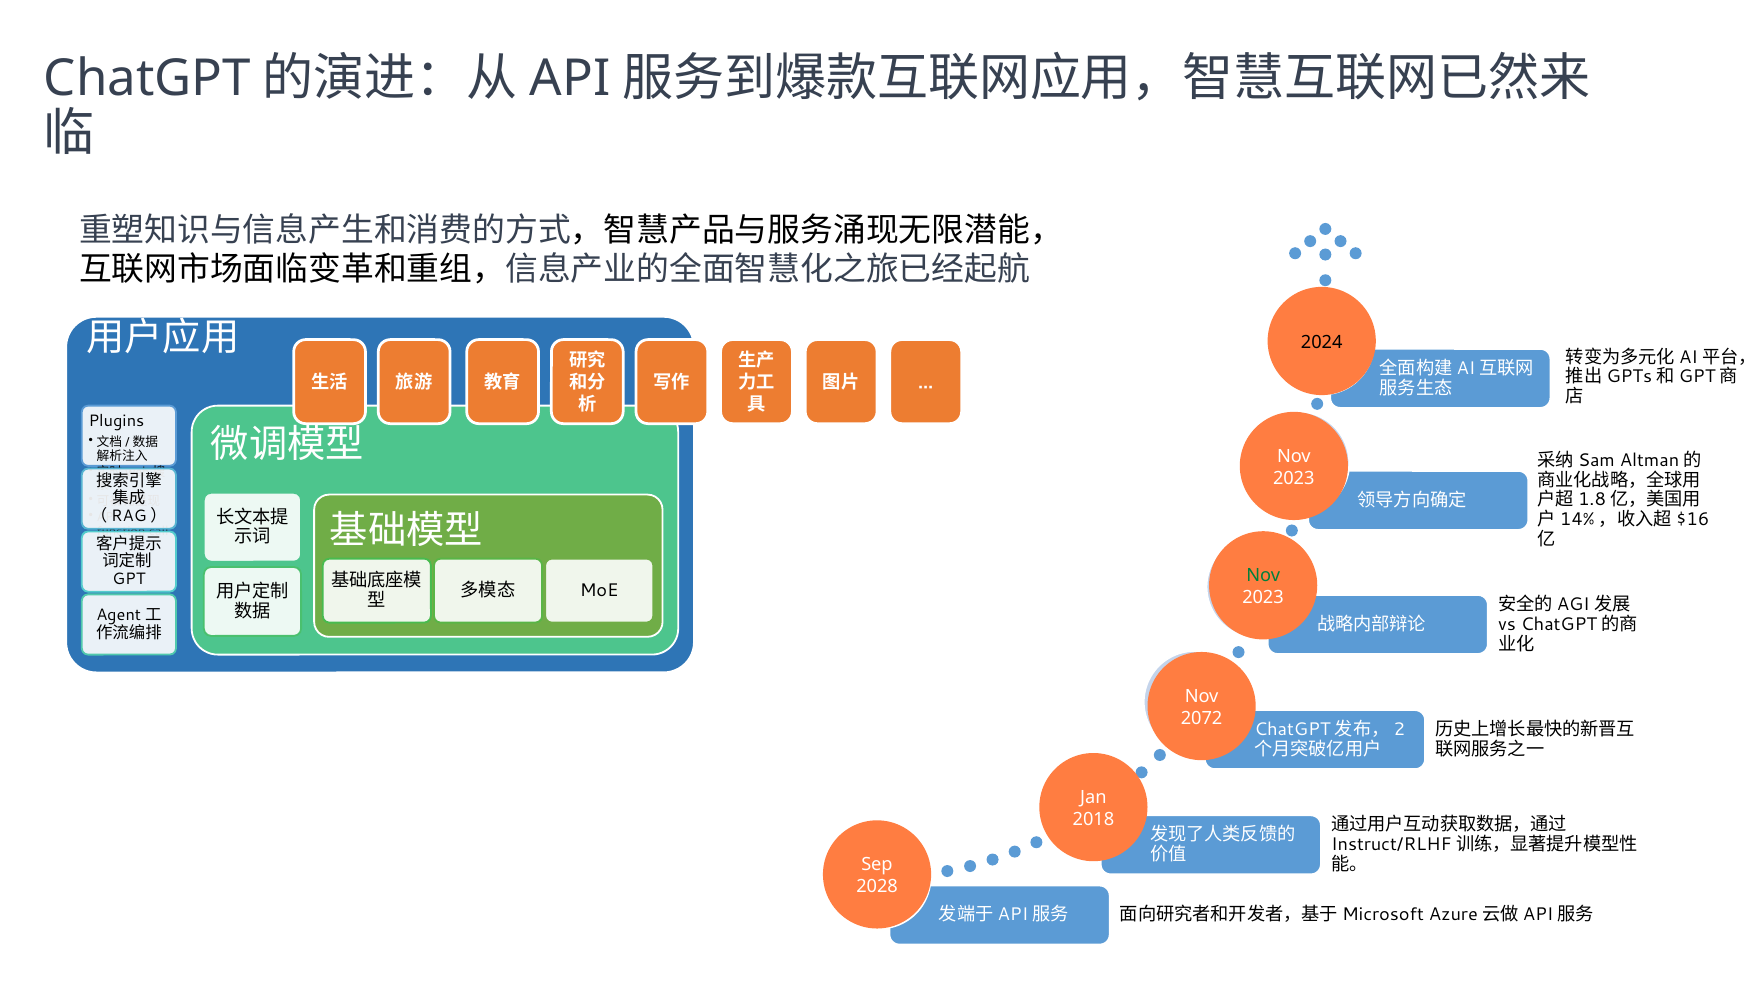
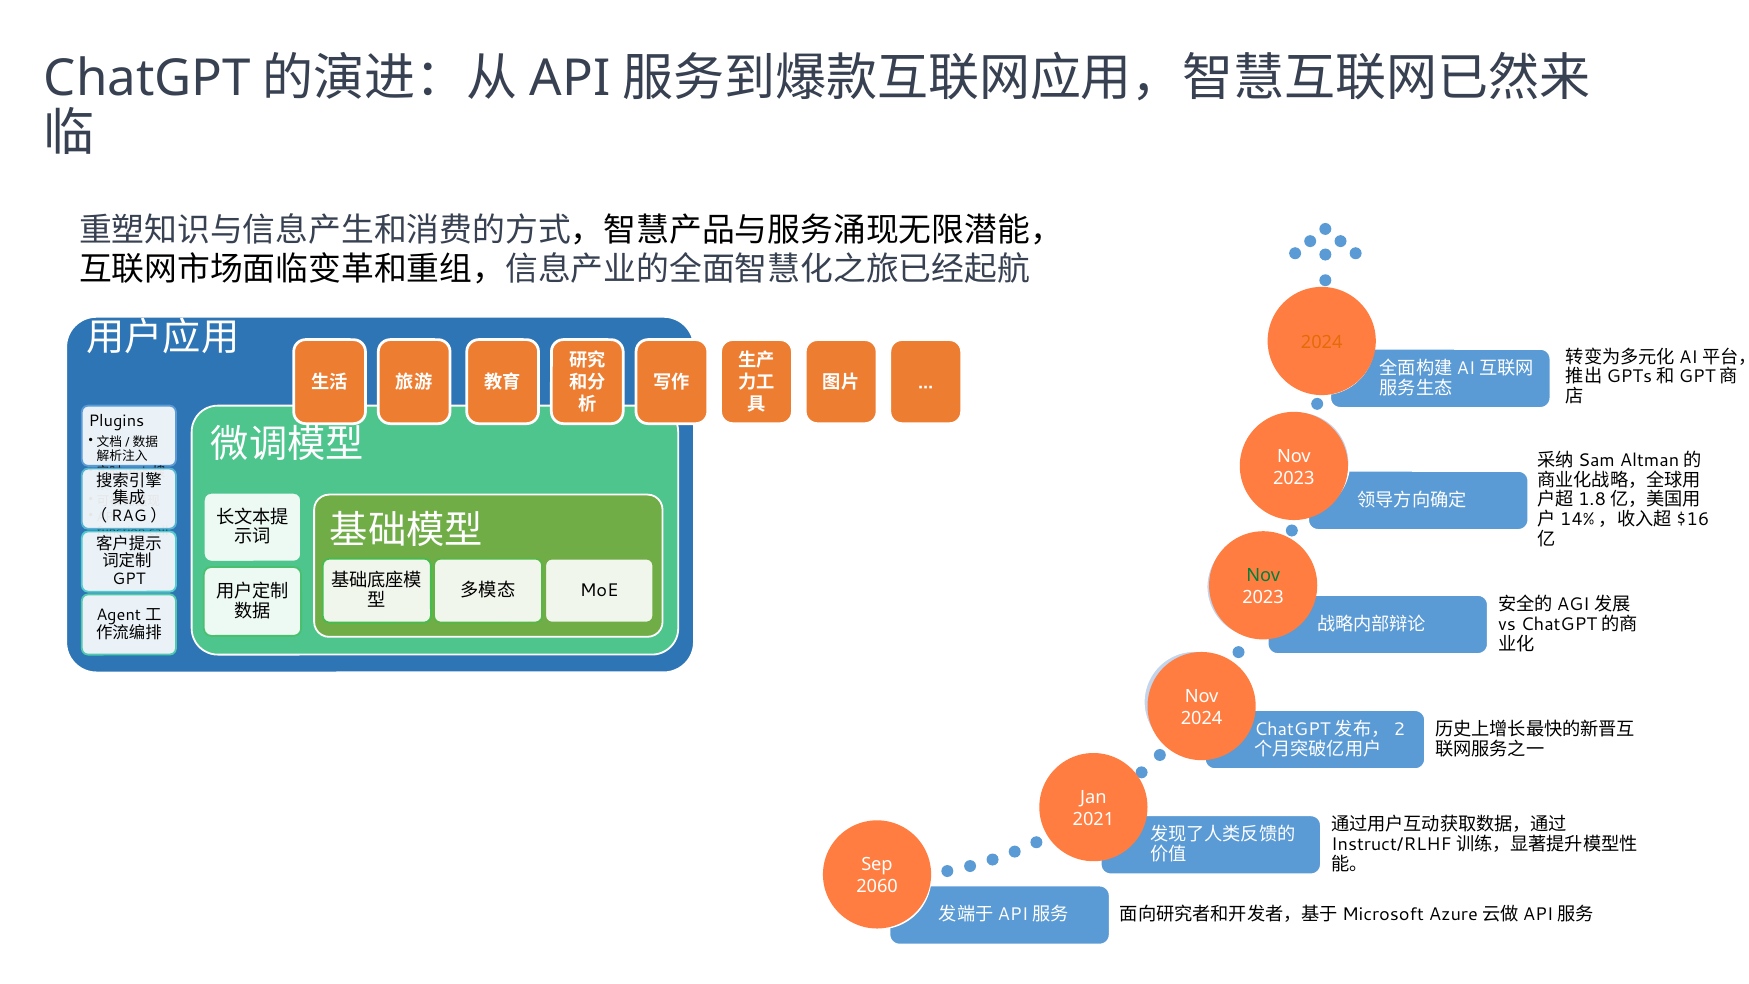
2024 at (1322, 342) colour: black -> orange
2072 at (1202, 718): 2072 -> 2024
2018: 2018 -> 2021
2028: 2028 -> 2060
